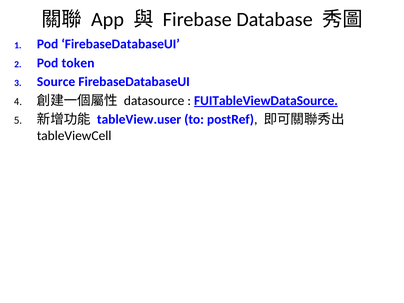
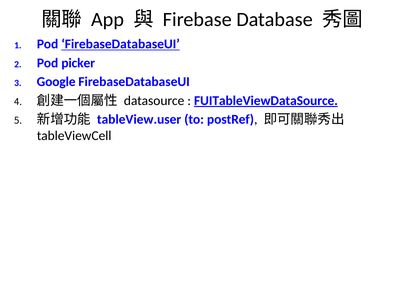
FirebaseDatabaseUI at (121, 44) underline: none -> present
token: token -> picker
Source: Source -> Google
